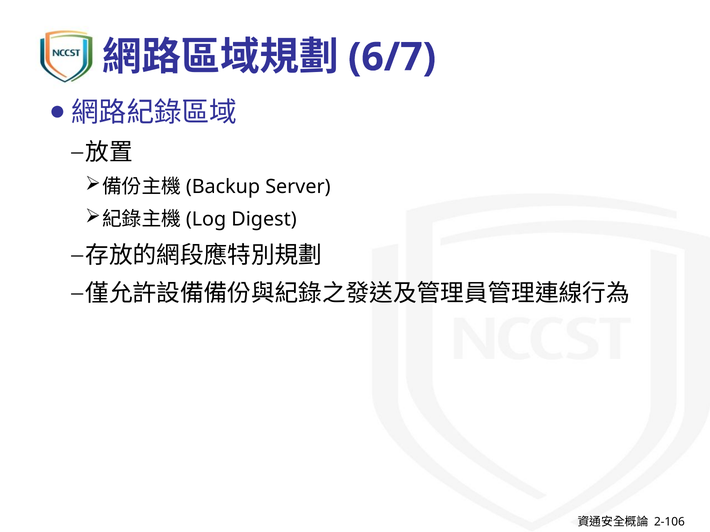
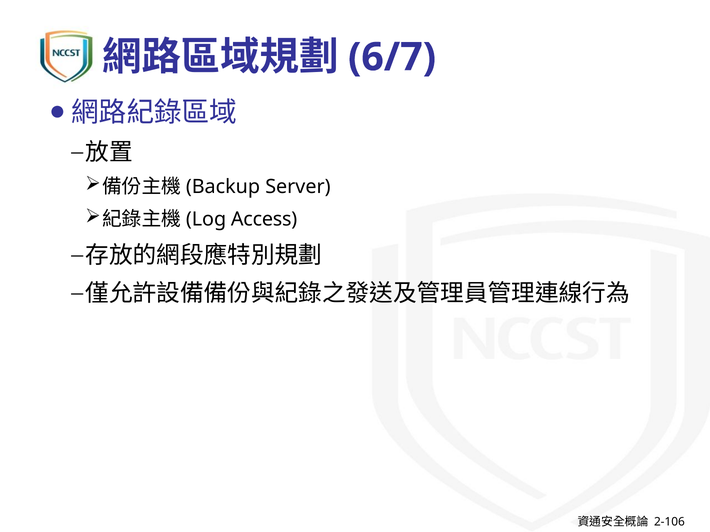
Digest: Digest -> Access
